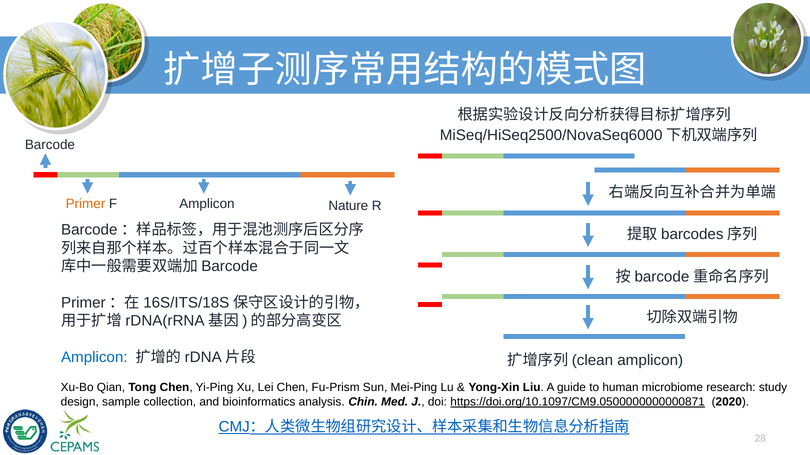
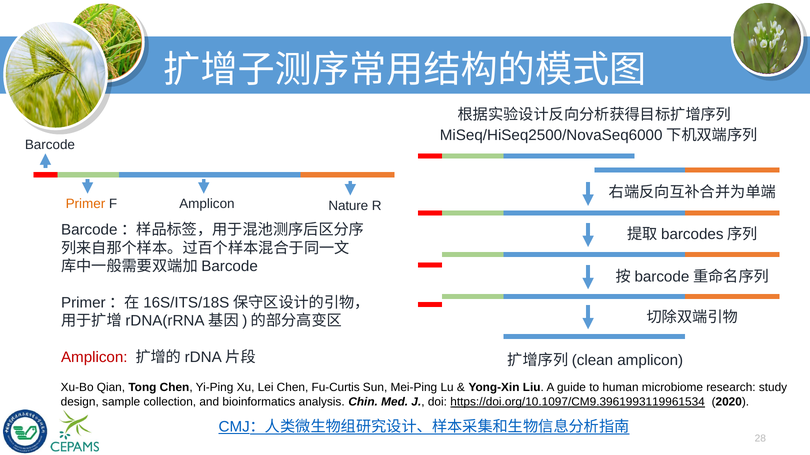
Amplicon at (94, 358) colour: blue -> red
Fu-Prism: Fu-Prism -> Fu-Curtis
https://doi.org/10.1097/CM9.0500000000000871: https://doi.org/10.1097/CM9.0500000000000871 -> https://doi.org/10.1097/CM9.3961993119961534
